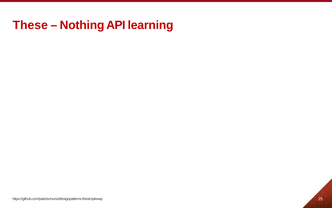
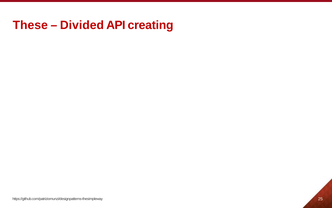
Nothing: Nothing -> Divided
learning: learning -> creating
